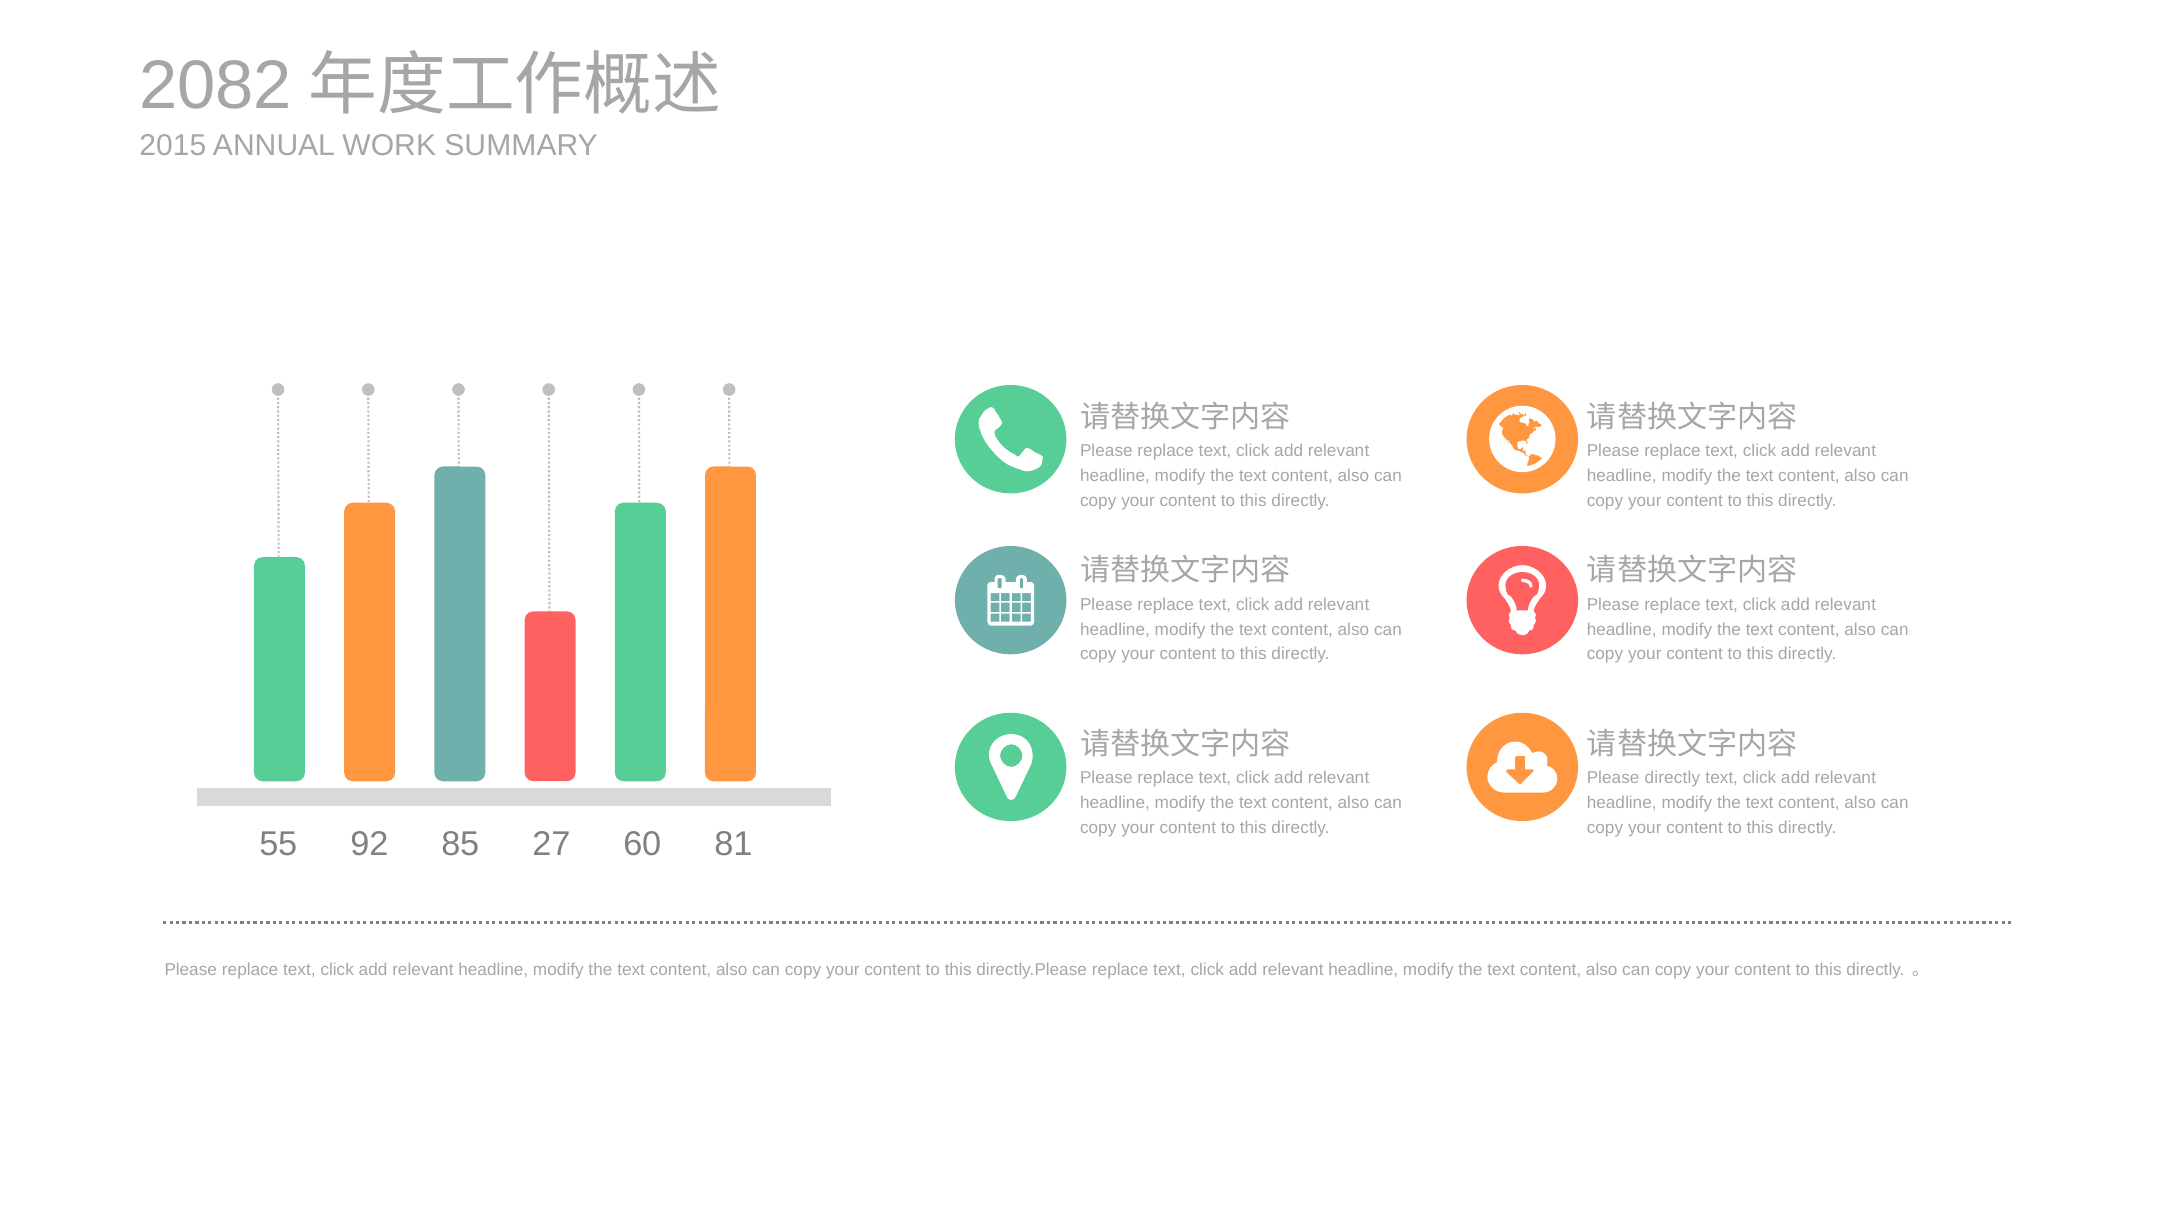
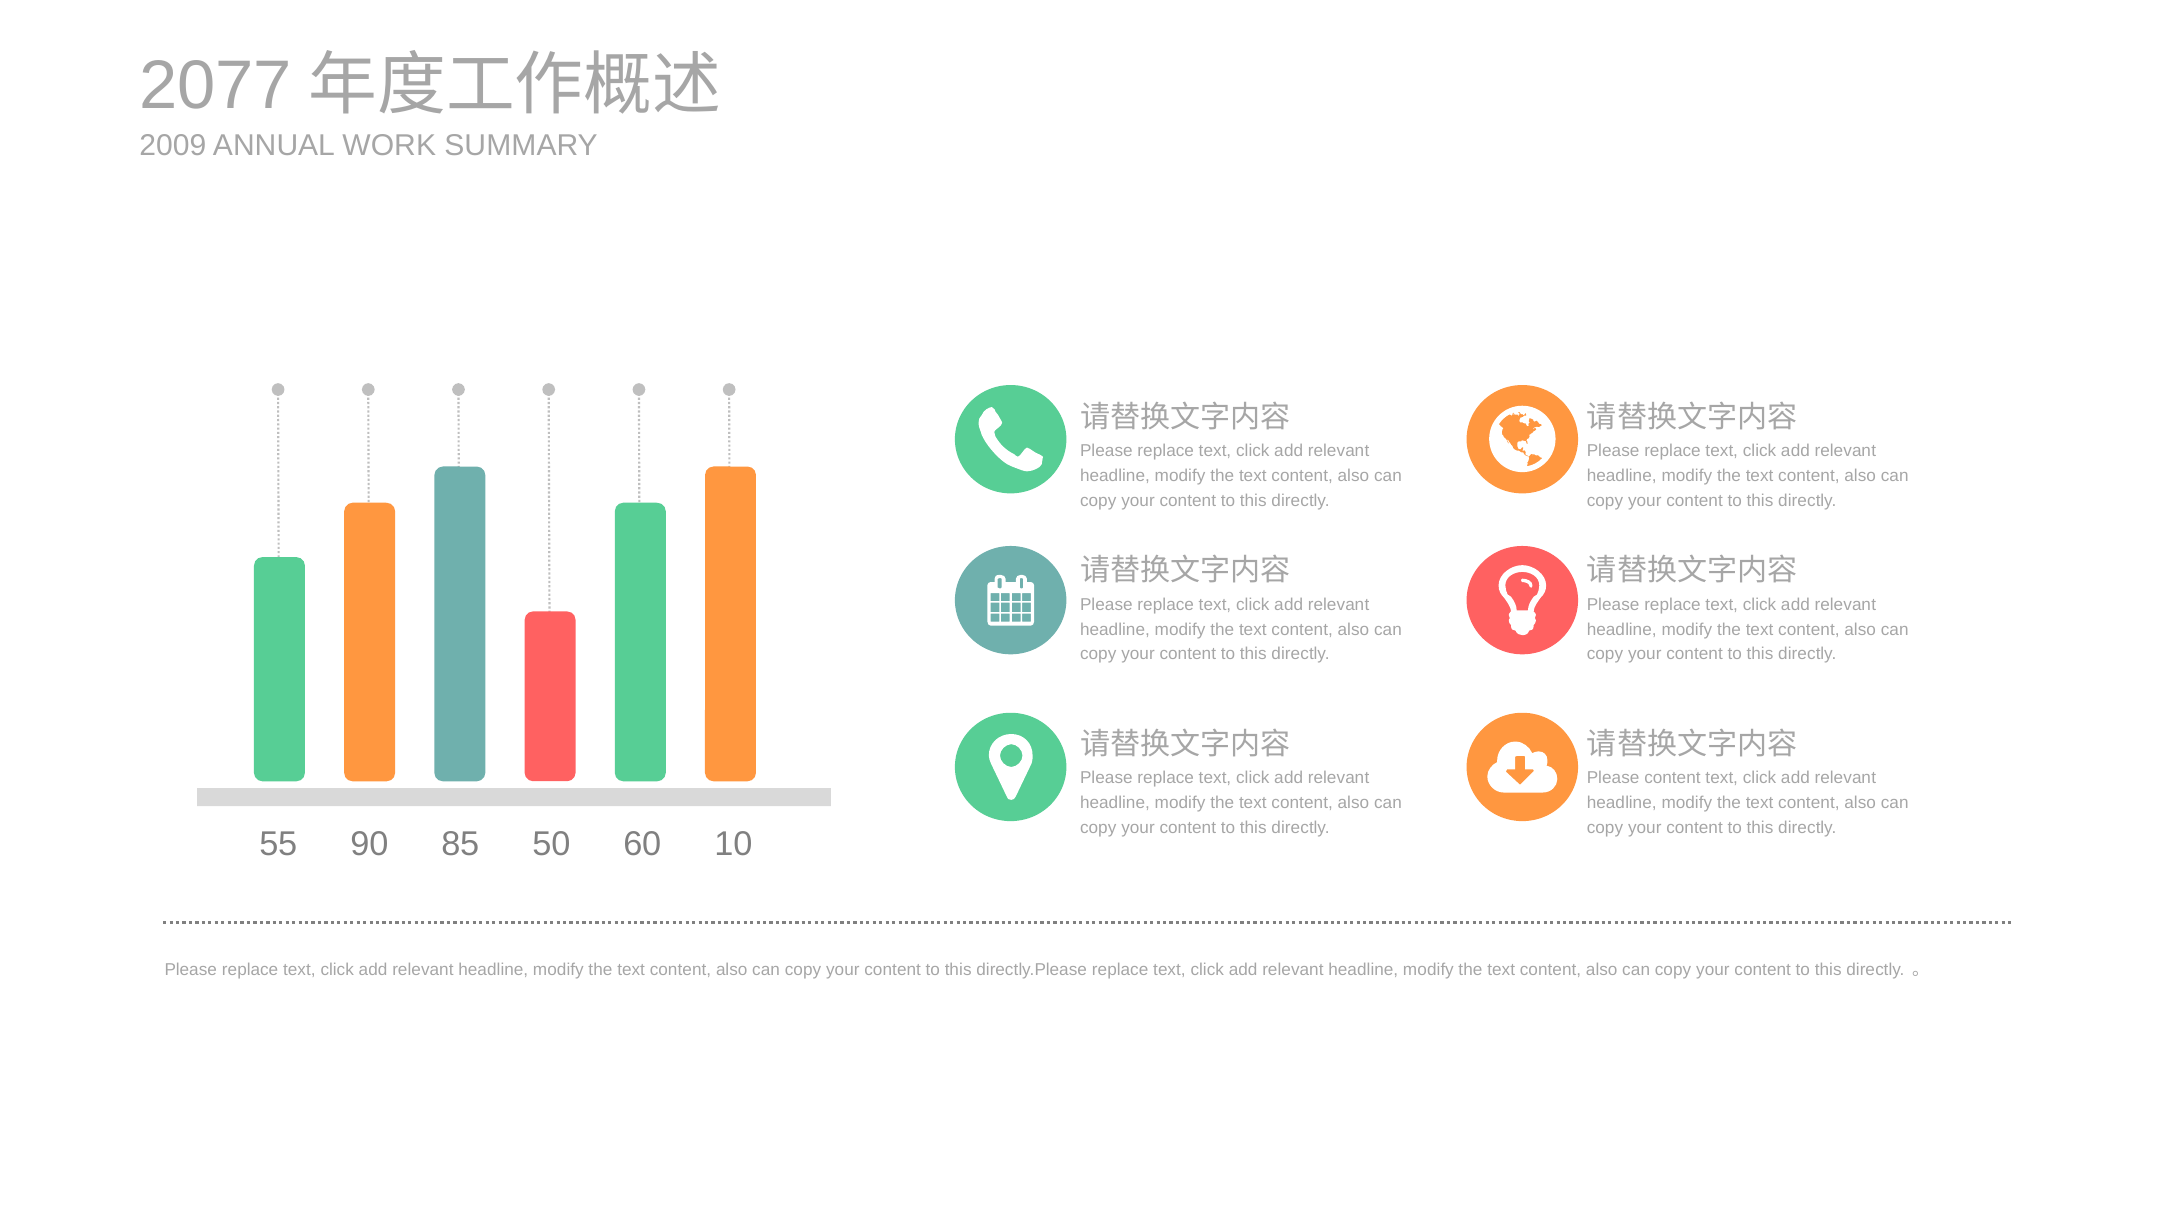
2082: 2082 -> 2077
2015: 2015 -> 2009
Please directly: directly -> content
92: 92 -> 90
27: 27 -> 50
81: 81 -> 10
